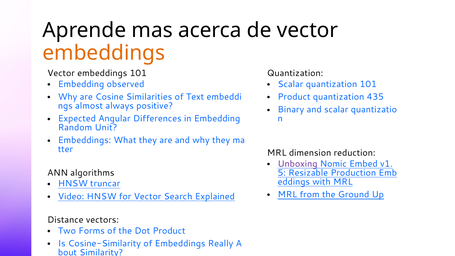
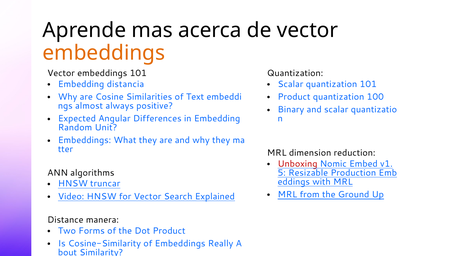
observed: observed -> distancia
435: 435 -> 100
Unboxing colour: purple -> red
vectors: vectors -> manera
